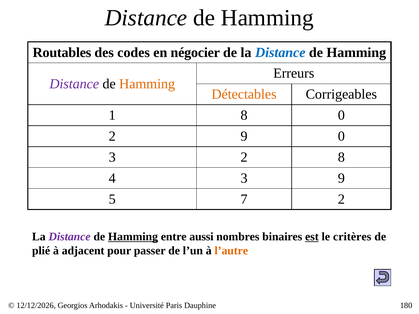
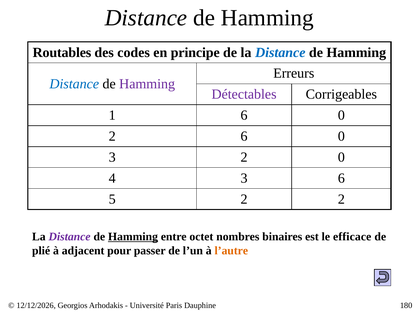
négocier: négocier -> principe
Distance at (74, 84) colour: purple -> blue
Hamming at (147, 84) colour: orange -> purple
Détectables colour: orange -> purple
1 8: 8 -> 6
2 9: 9 -> 6
2 8: 8 -> 0
3 9: 9 -> 6
5 7: 7 -> 2
aussi: aussi -> octet
est underline: present -> none
critères: critères -> efficace
